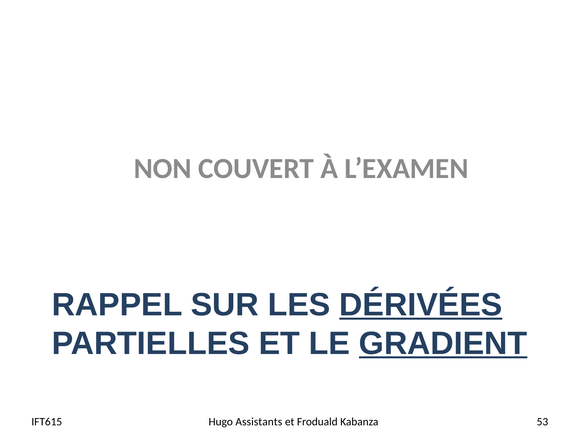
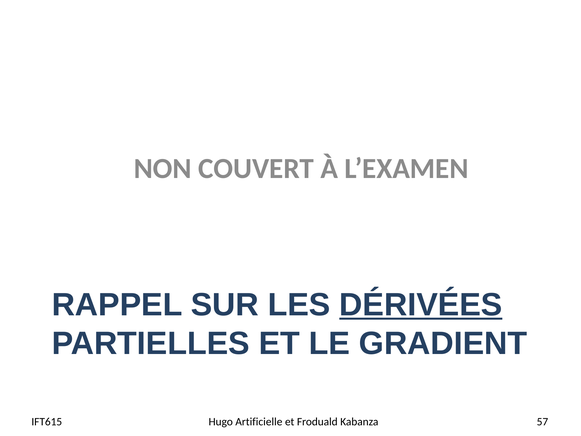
GRADIENT underline: present -> none
Assistants: Assistants -> Artificielle
53: 53 -> 57
